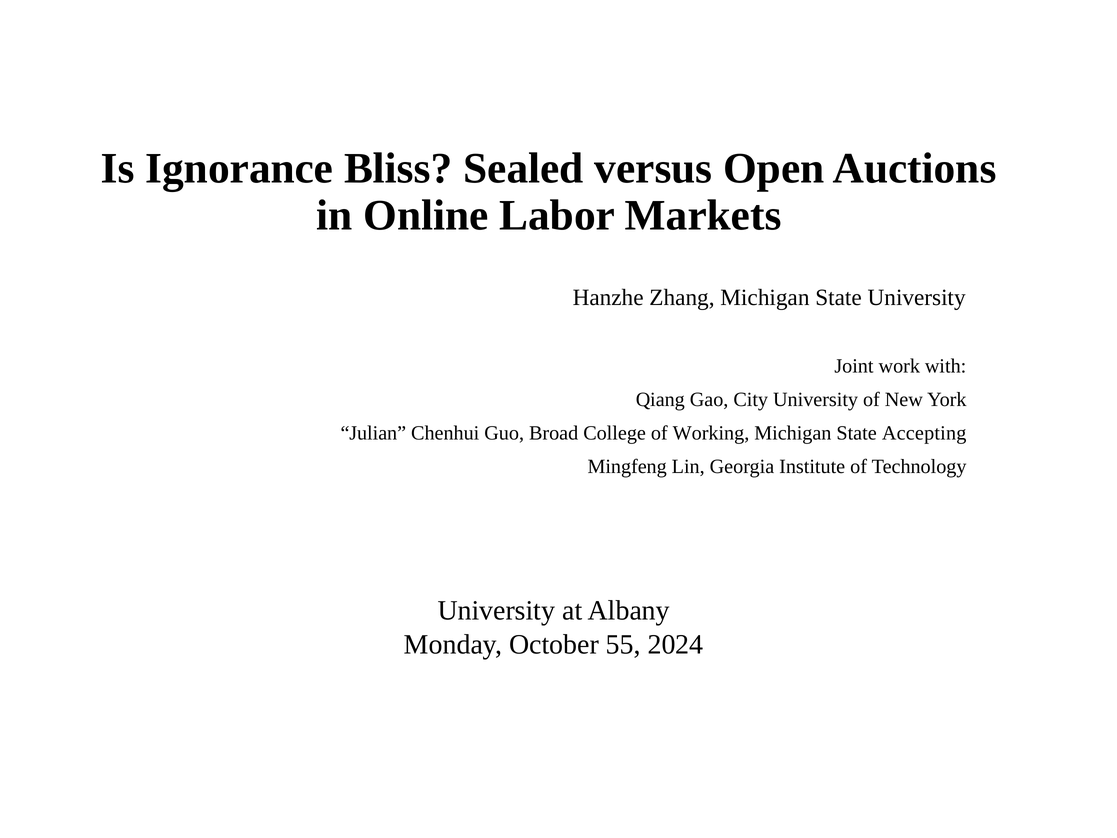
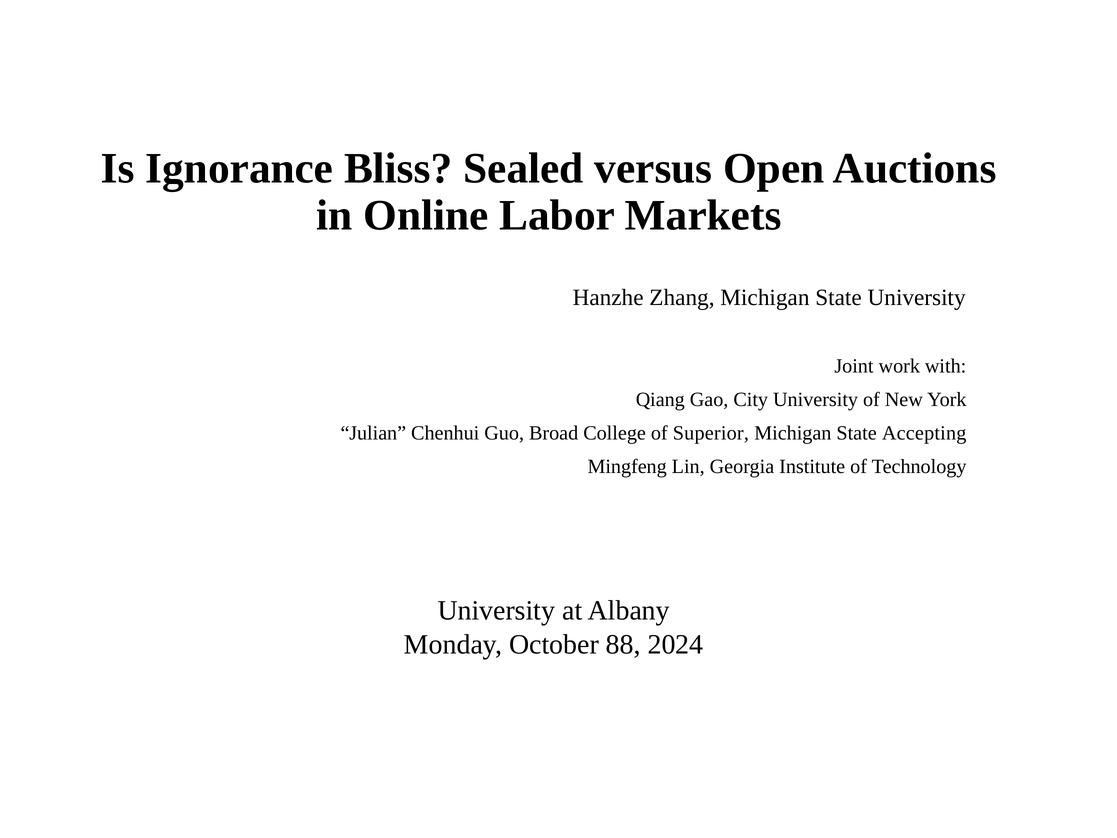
Working: Working -> Superior
55: 55 -> 88
